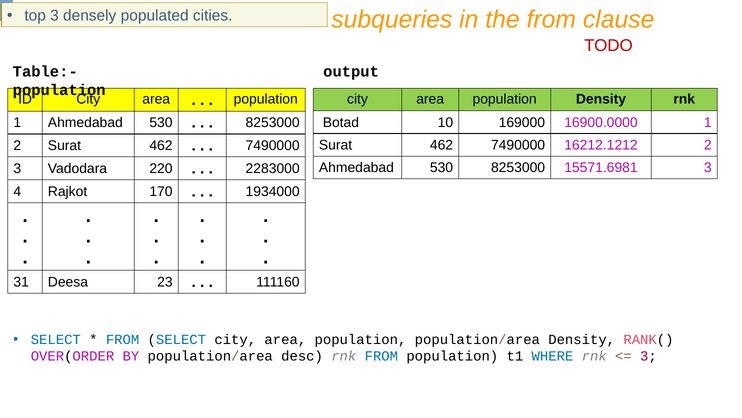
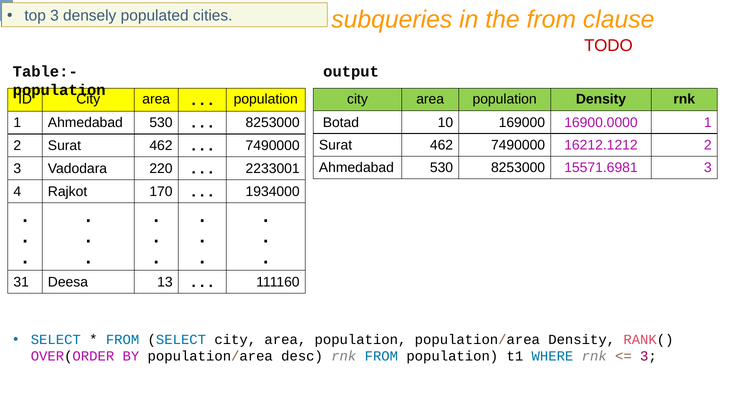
2283000: 2283000 -> 2233001
23: 23 -> 13
